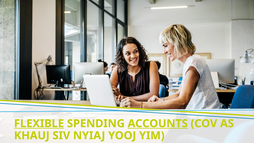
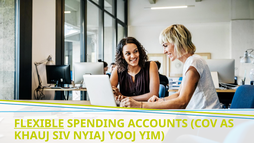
ACCOUNTS underline: present -> none
